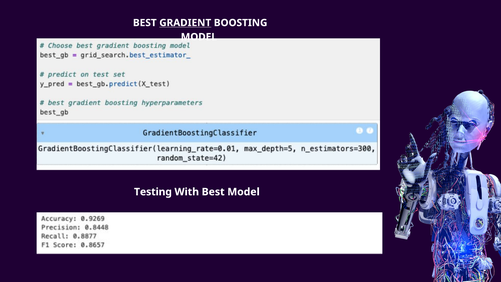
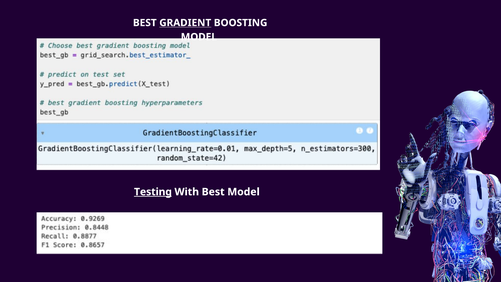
Testing underline: none -> present
